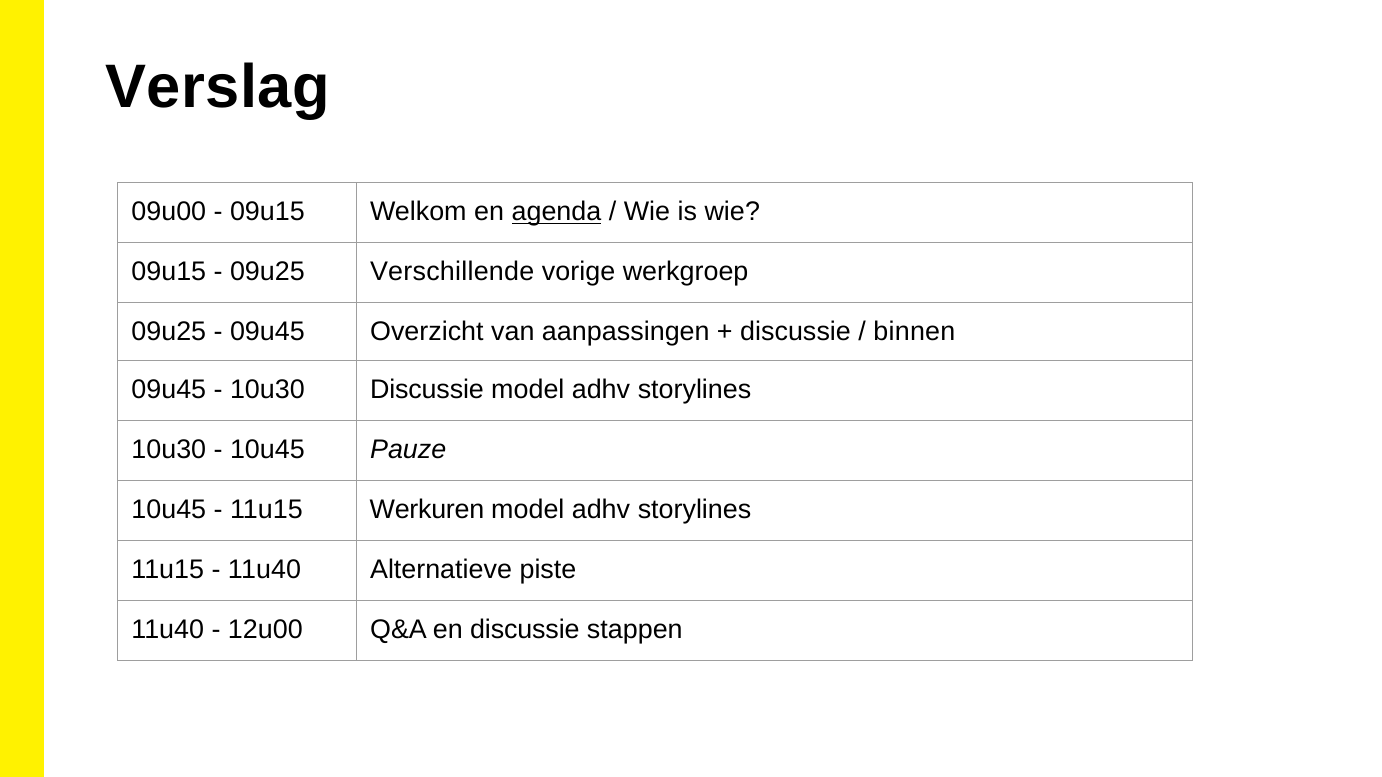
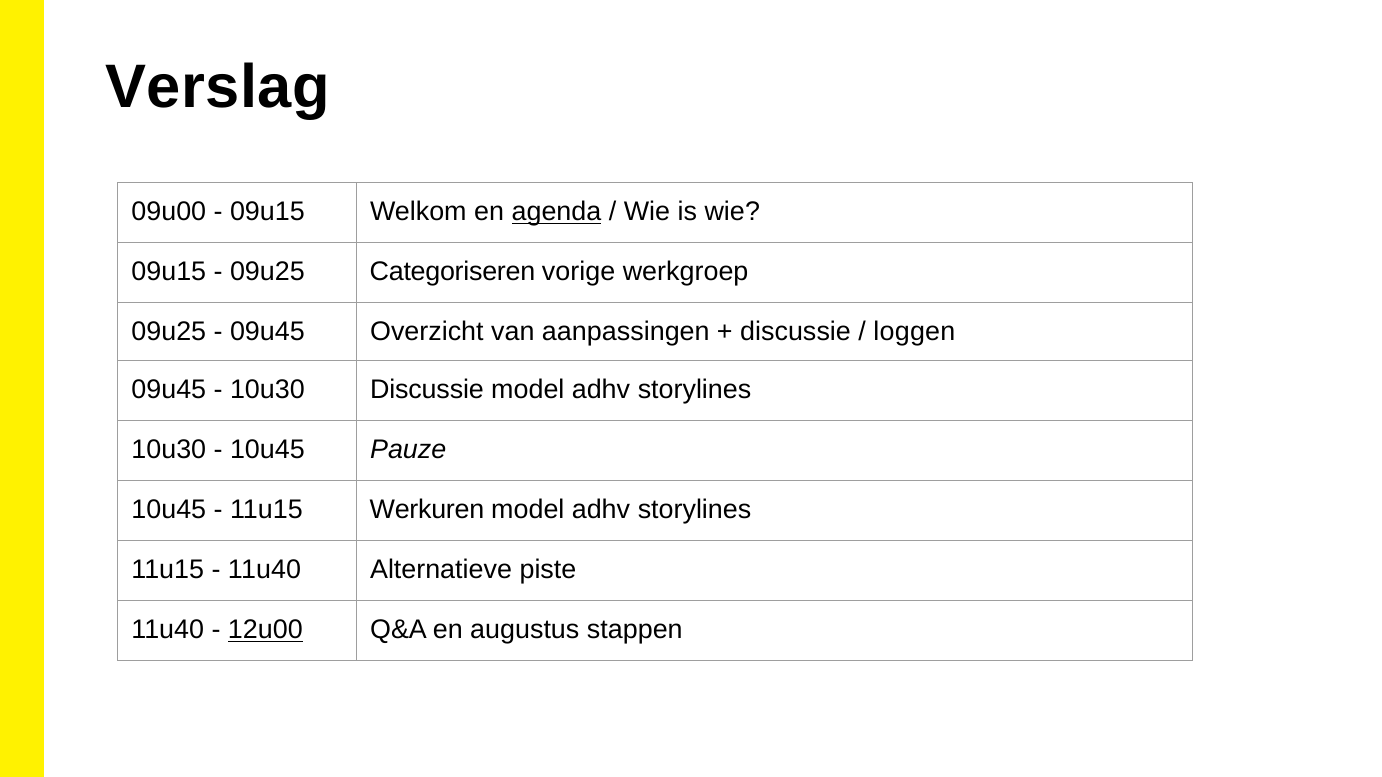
Verschillende: Verschillende -> Categoriseren
binnen: binnen -> loggen
12u00 underline: none -> present
en discussie: discussie -> augustus
